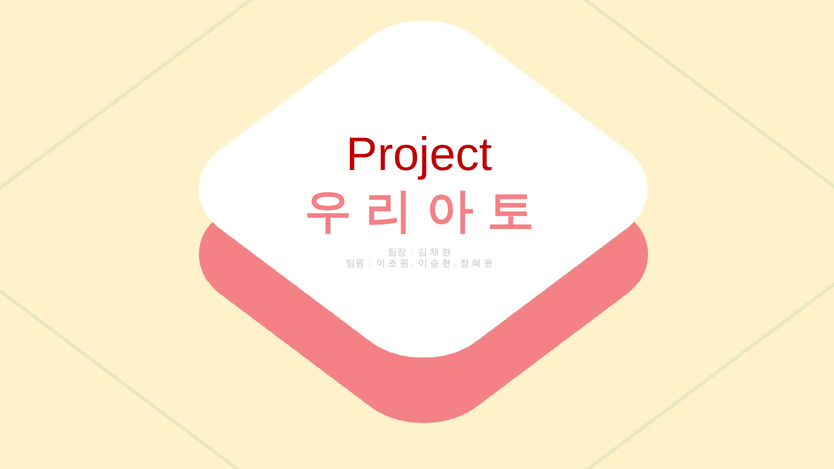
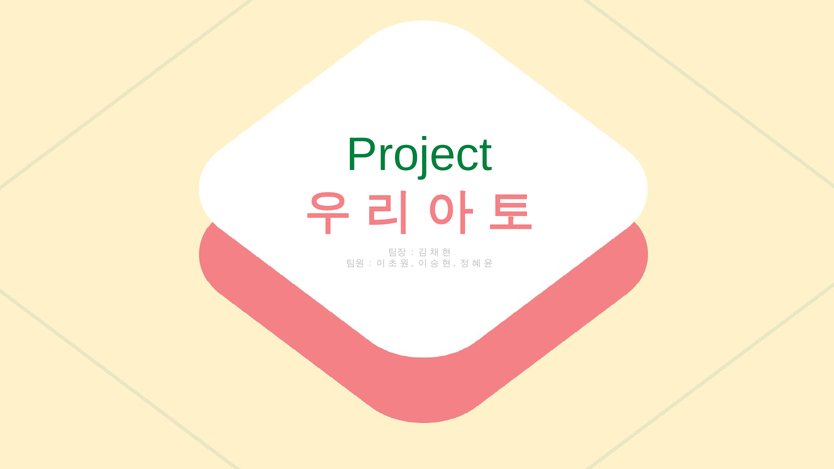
Project colour: red -> green
